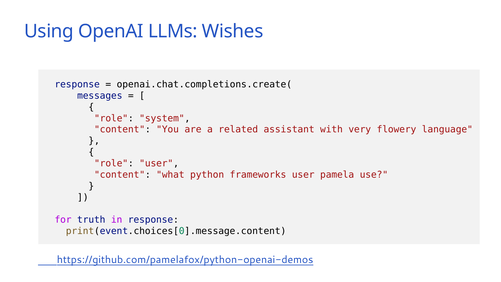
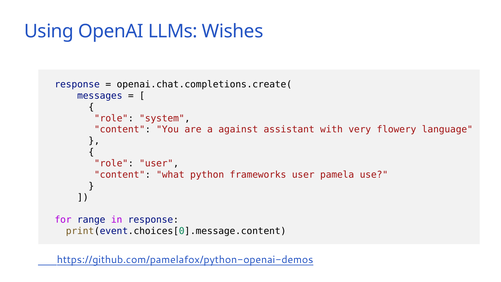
related: related -> against
truth: truth -> range
